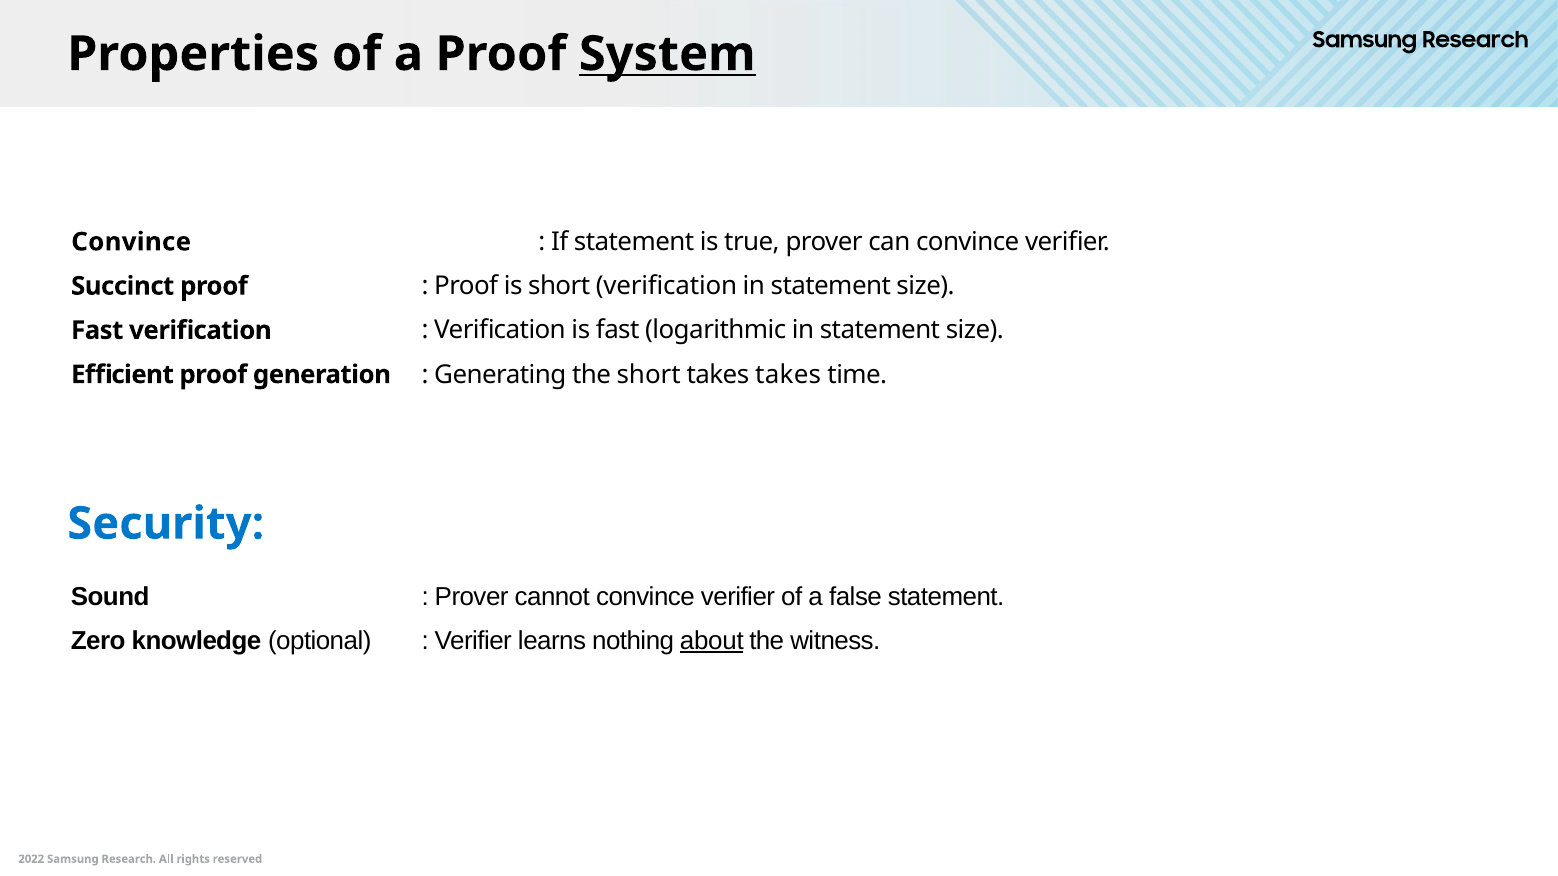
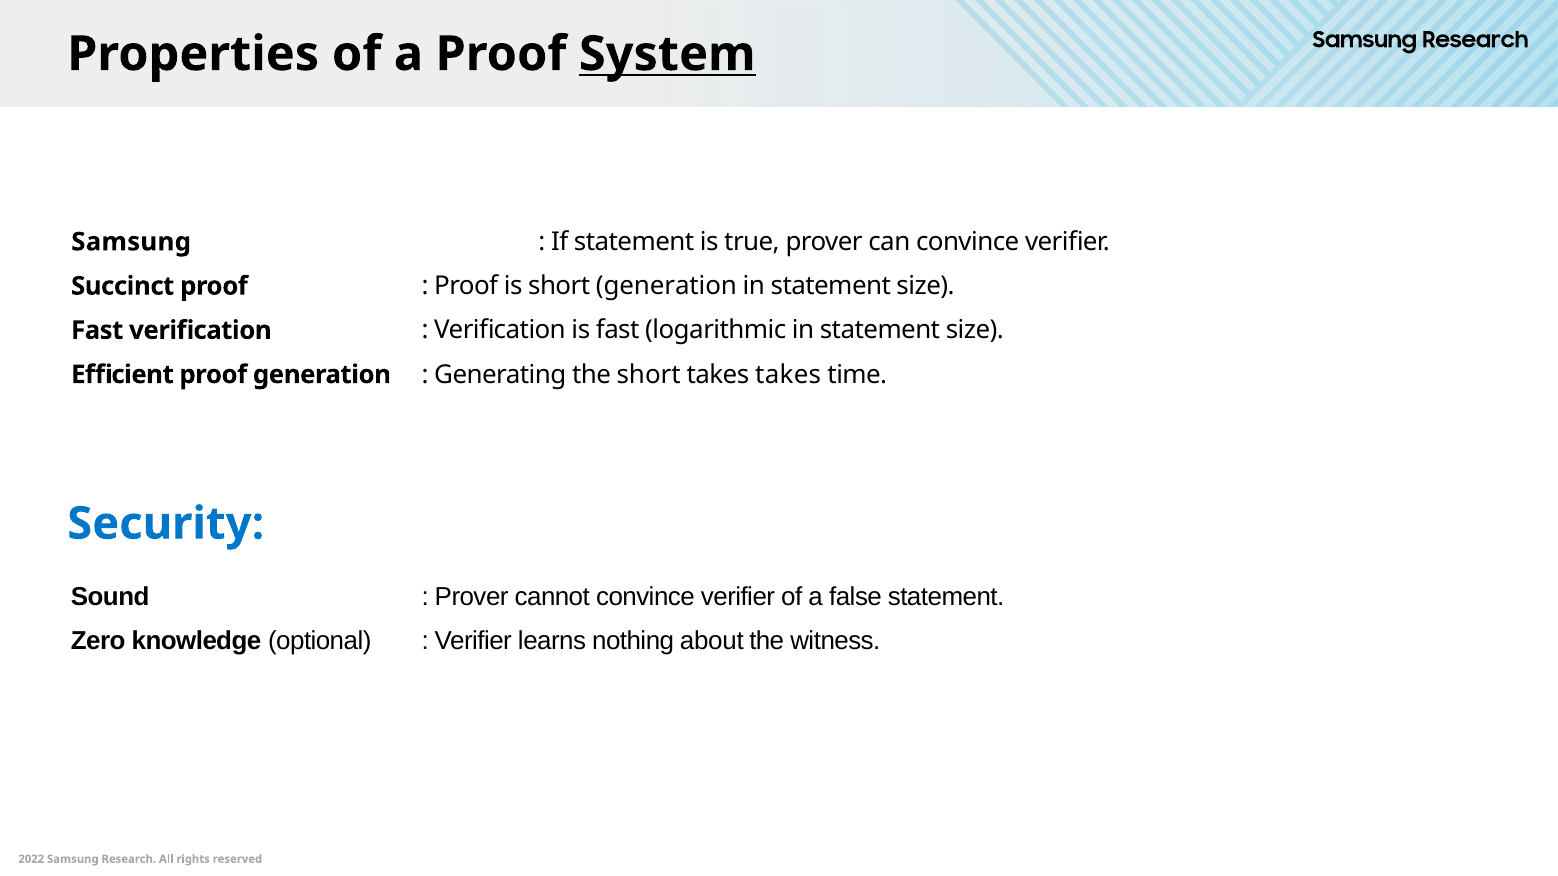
Convince at (131, 242): Convince -> Samsung
short verification: verification -> generation
about underline: present -> none
